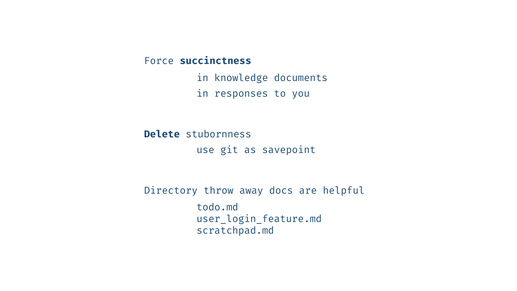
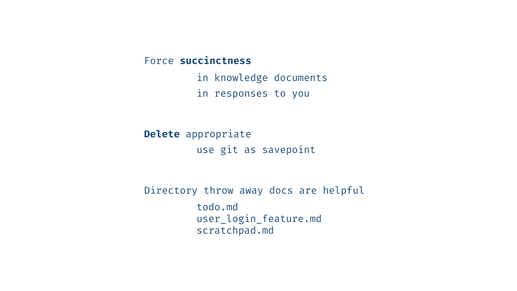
stubornness: stubornness -> appropriate
